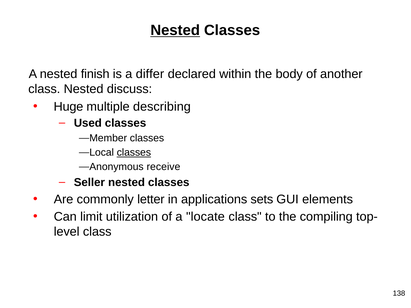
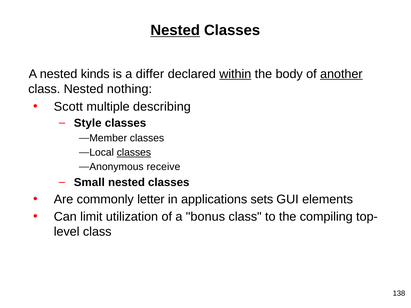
finish: finish -> kinds
within underline: none -> present
another underline: none -> present
discuss: discuss -> nothing
Huge: Huge -> Scott
Used: Used -> Style
Seller: Seller -> Small
locate: locate -> bonus
